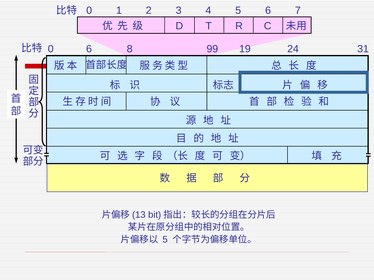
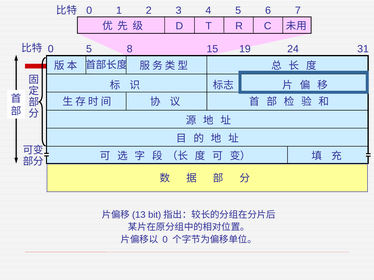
0 6: 6 -> 5
99: 99 -> 15
5 at (165, 240): 5 -> 0
